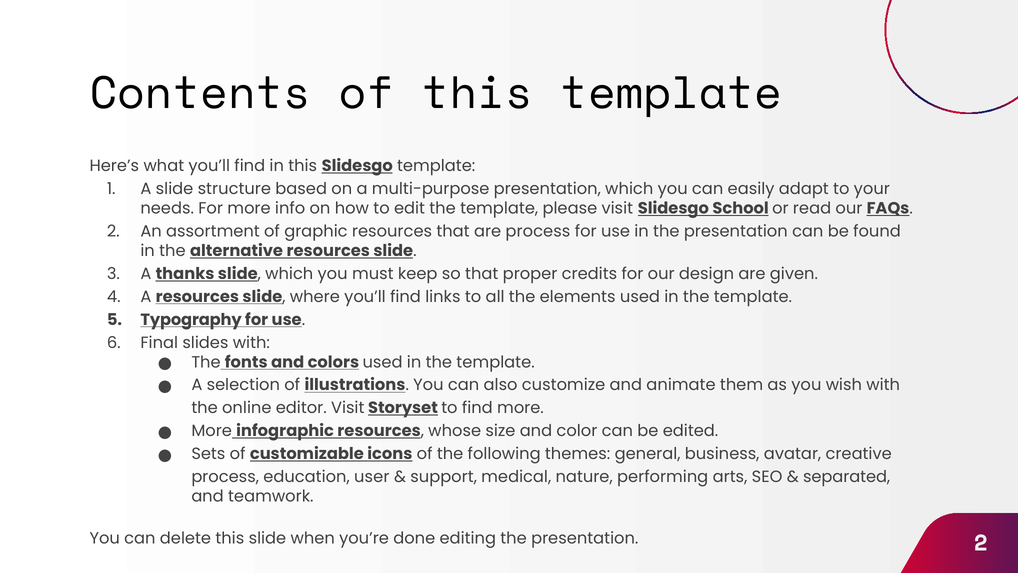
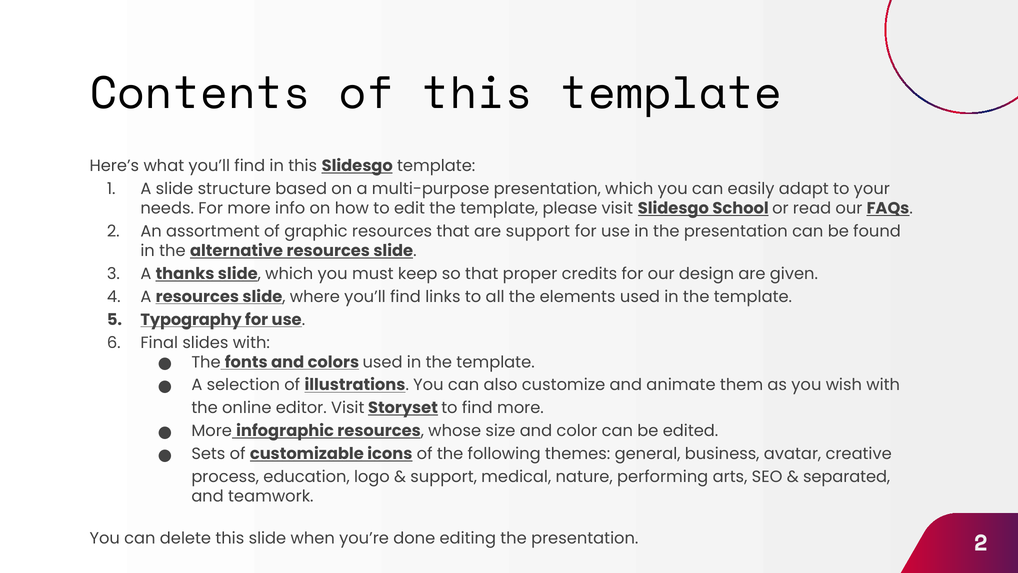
are process: process -> support
user: user -> logo
